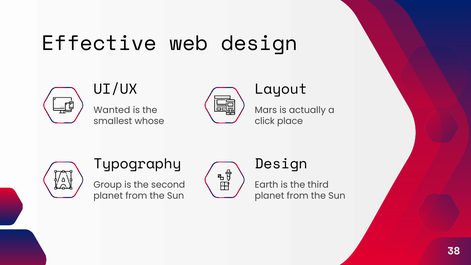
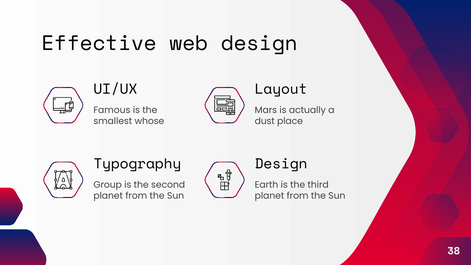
Wanted: Wanted -> Famous
click: click -> dust
